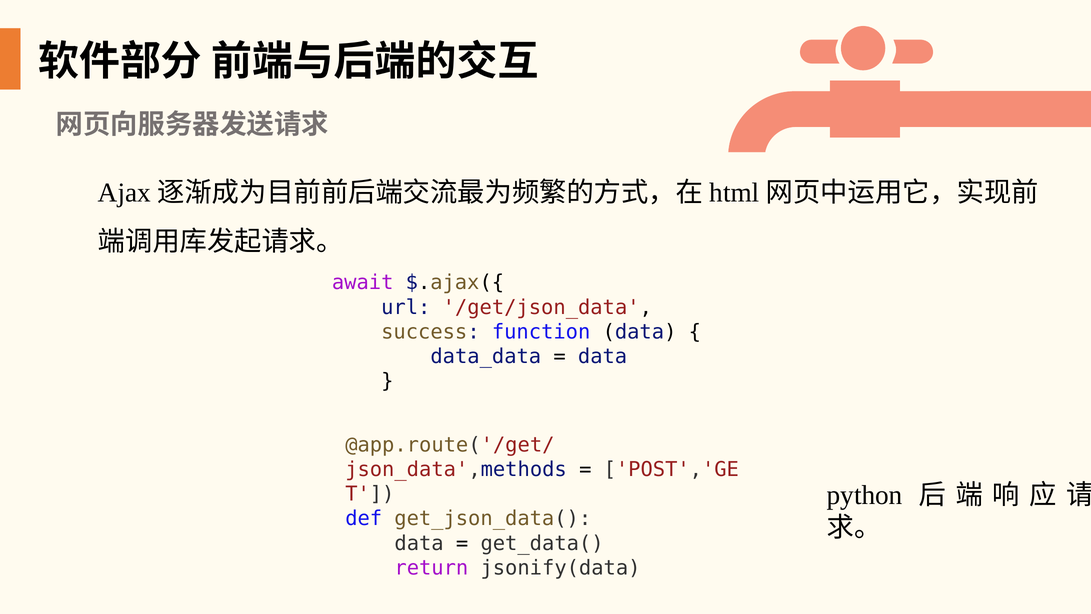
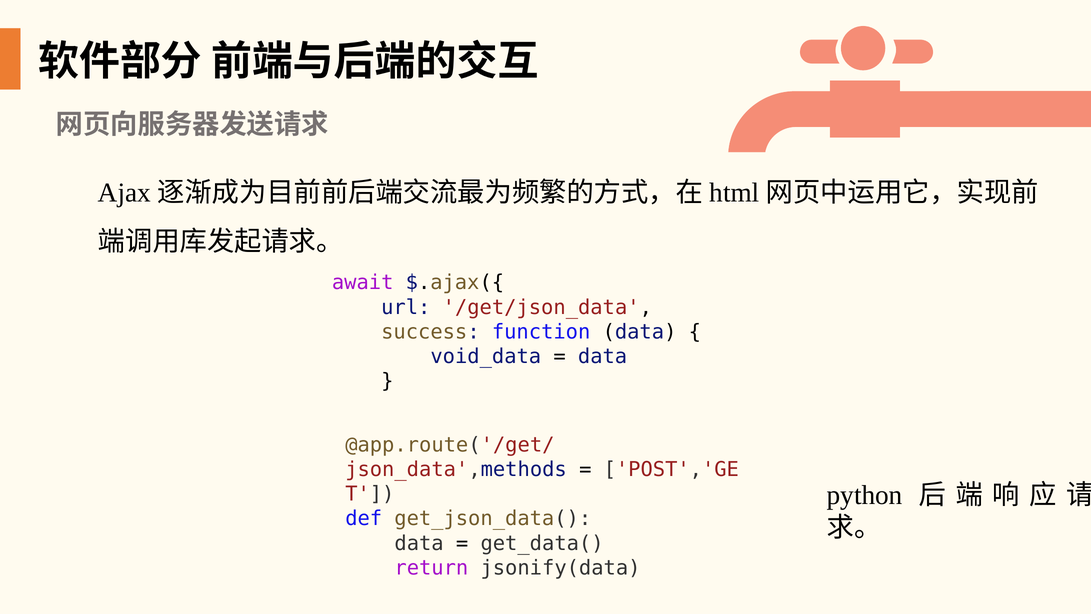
data_data: data_data -> void_data
